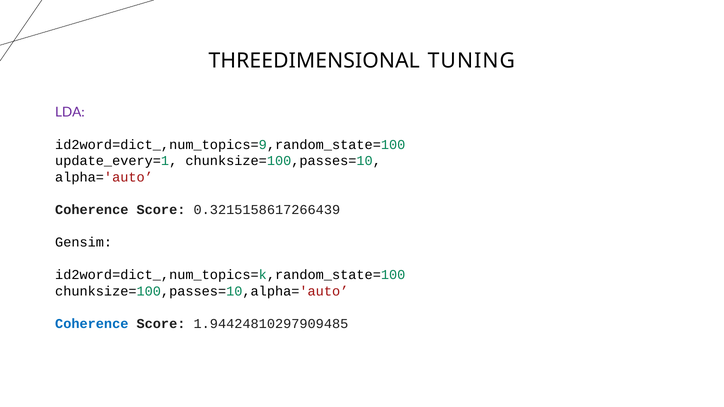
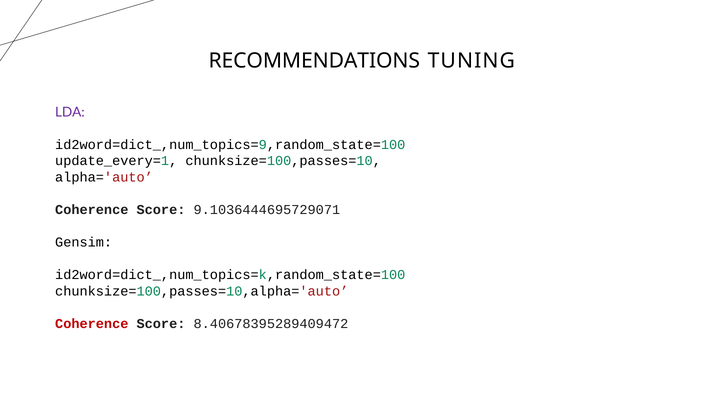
THREEDIMENSIONAL: THREEDIMENSIONAL -> RECOMMENDATIONS
0.3215158617266439: 0.3215158617266439 -> 9.1036444695729071
Coherence at (92, 324) colour: blue -> red
1.94424810297909485: 1.94424810297909485 -> 8.40678395289409472
